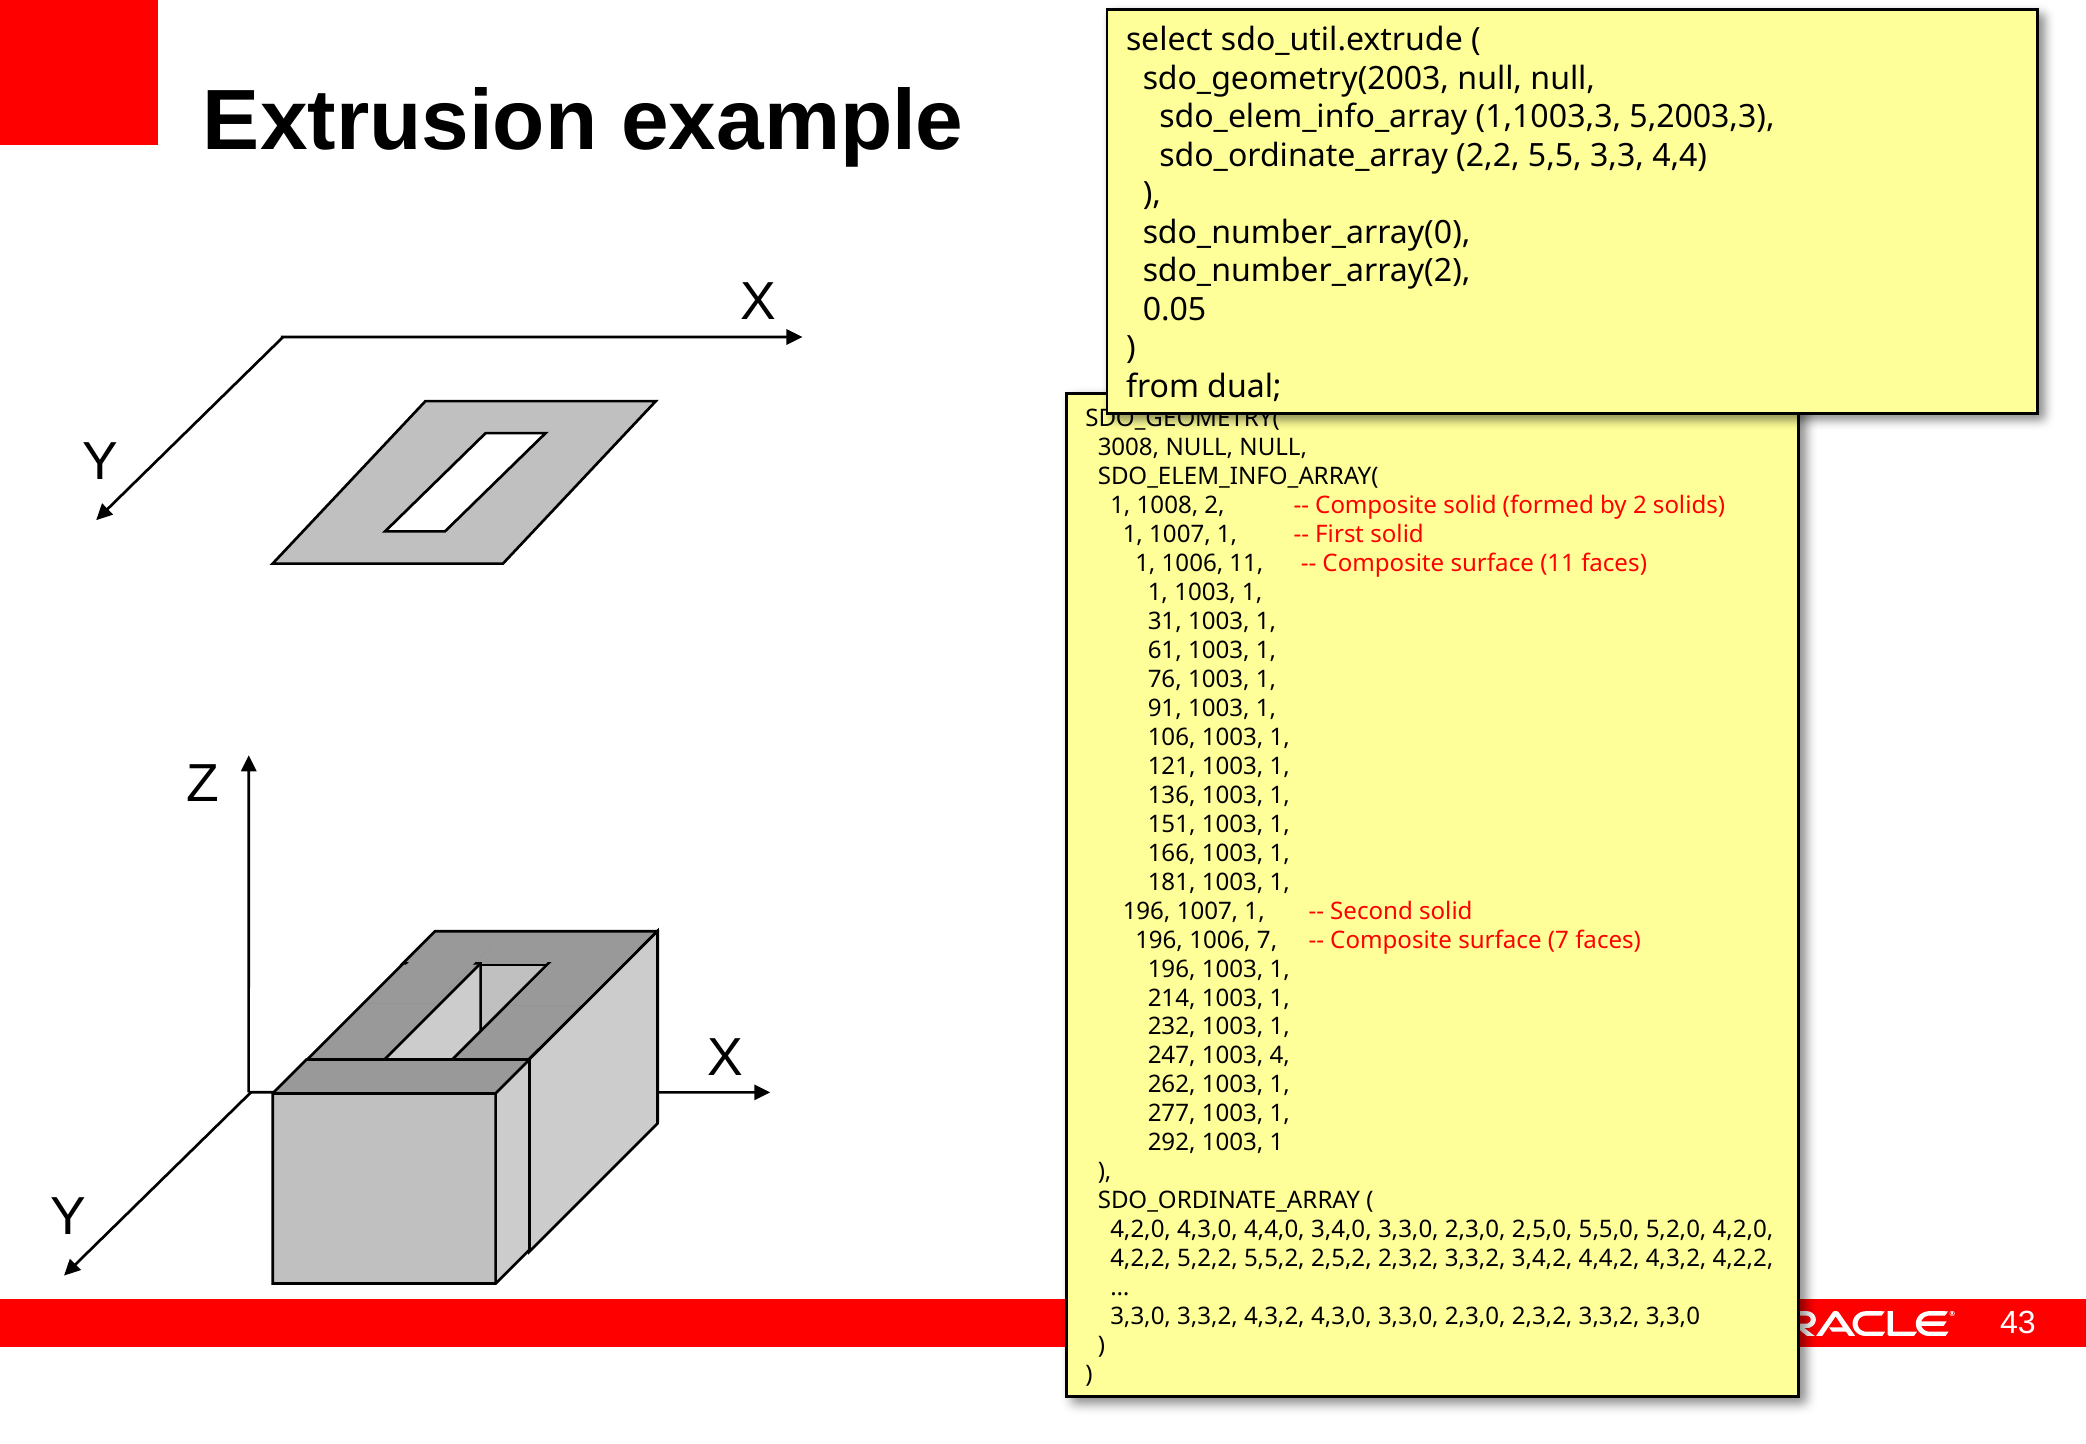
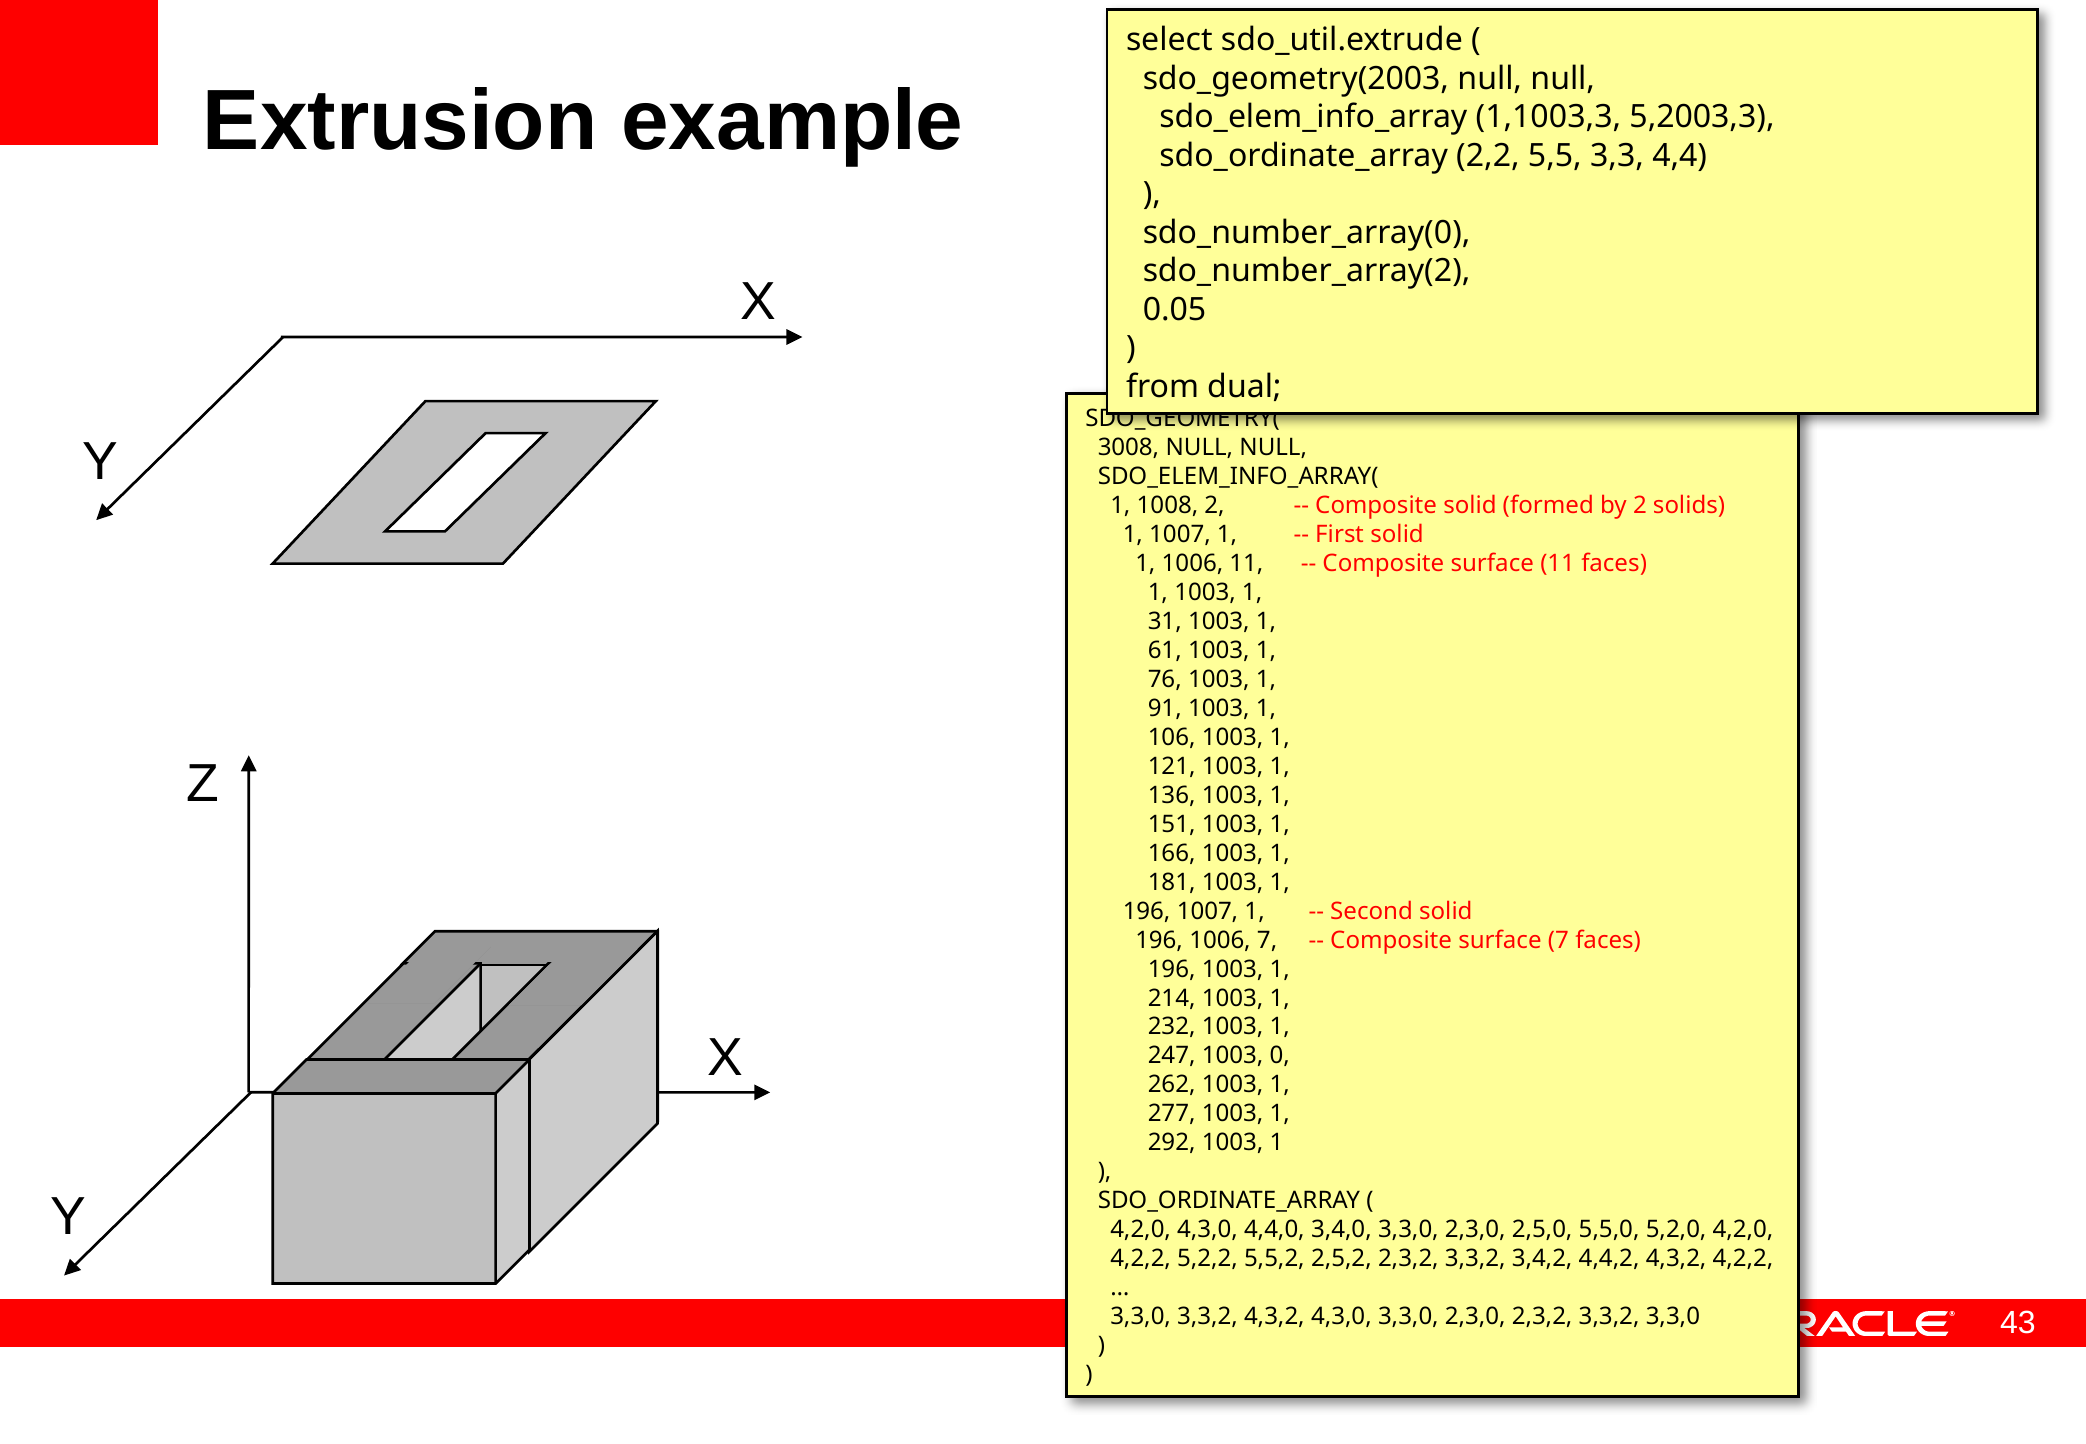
4: 4 -> 0
